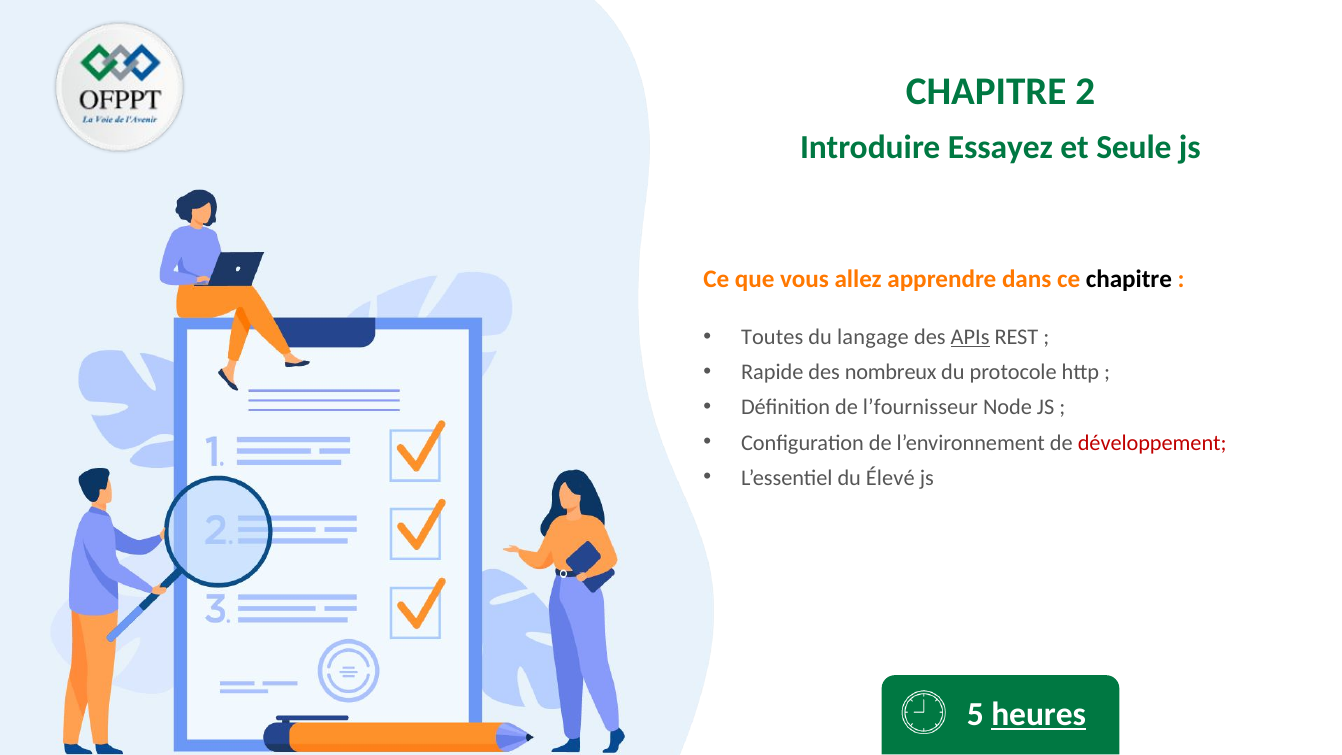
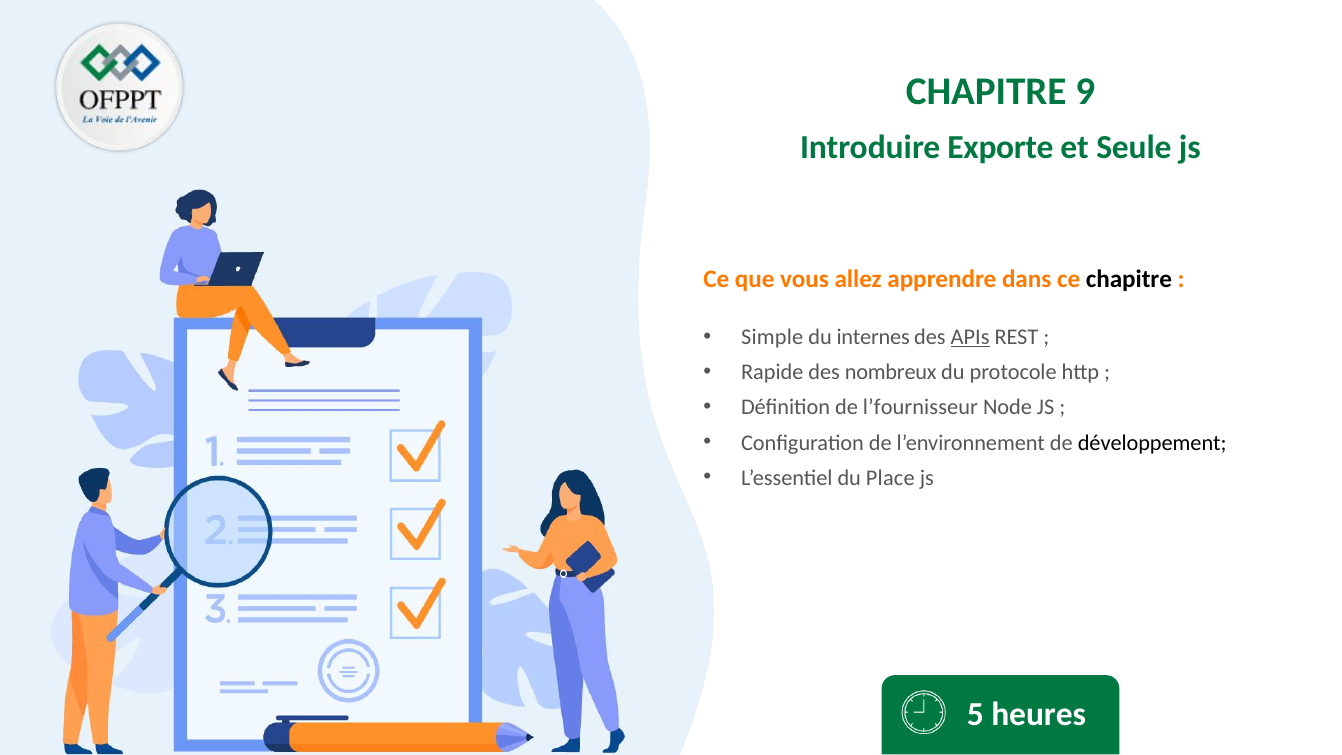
2: 2 -> 9
Essayez: Essayez -> Exporte
Toutes: Toutes -> Simple
langage: langage -> internes
développement colour: red -> black
Élevé: Élevé -> Place
heures underline: present -> none
